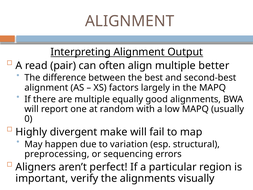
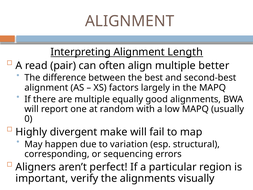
Output: Output -> Length
preprocessing: preprocessing -> corresponding
